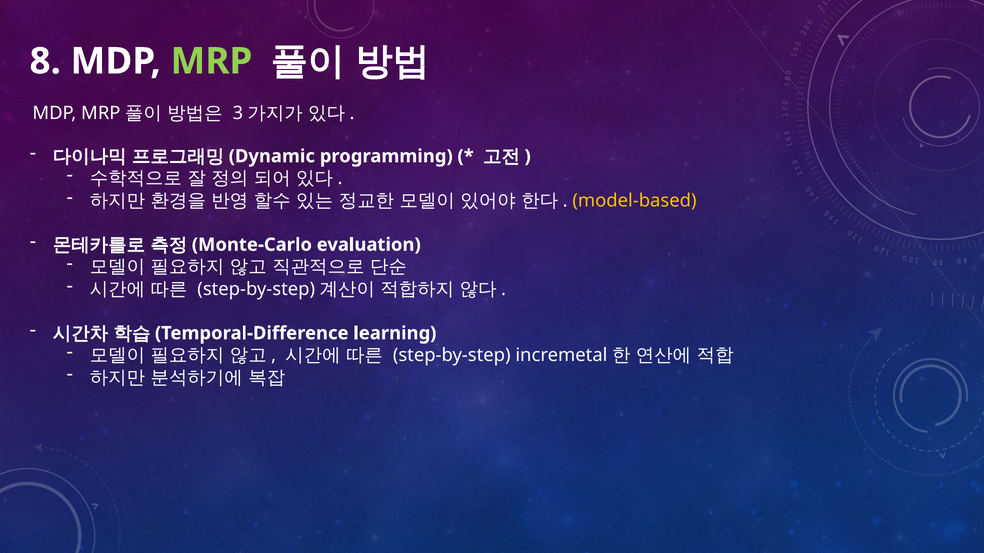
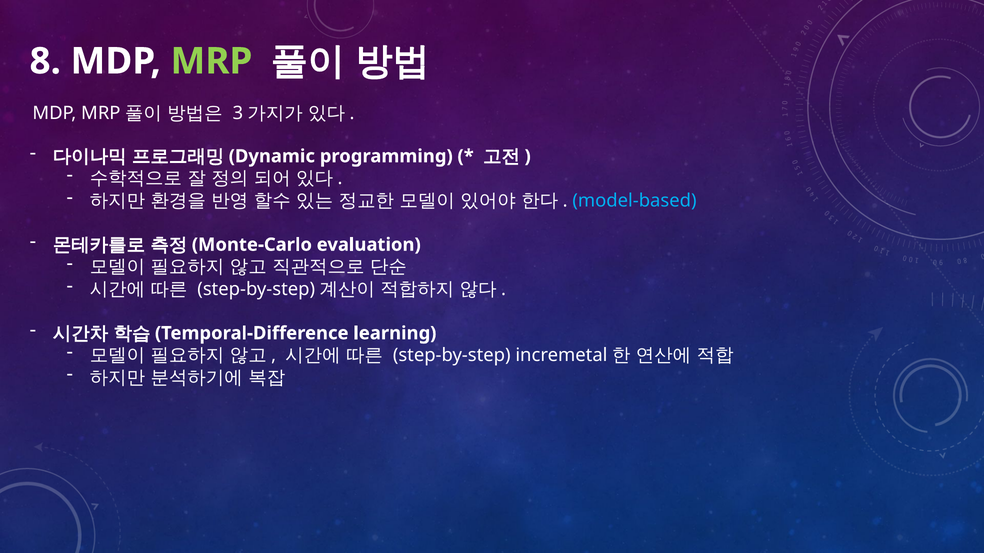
model-based colour: yellow -> light blue
